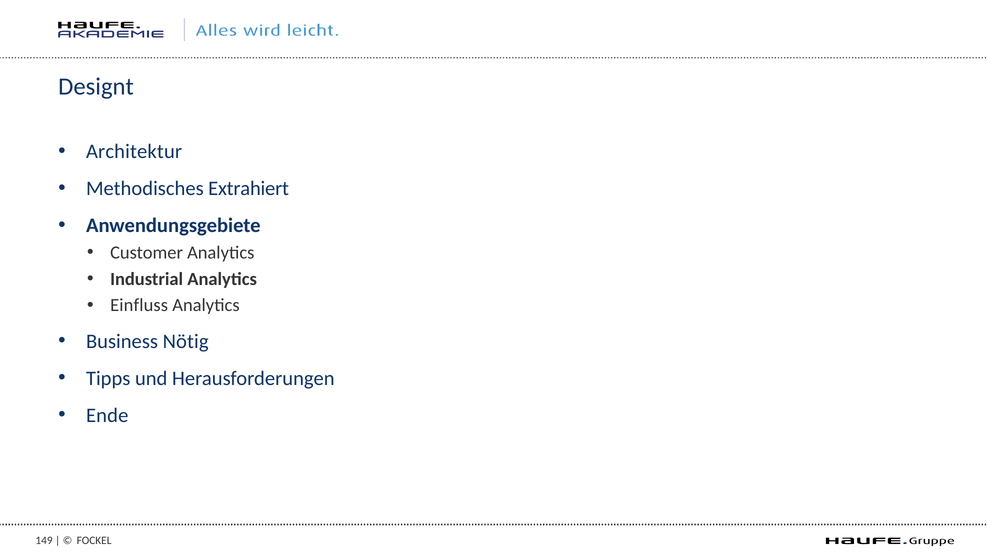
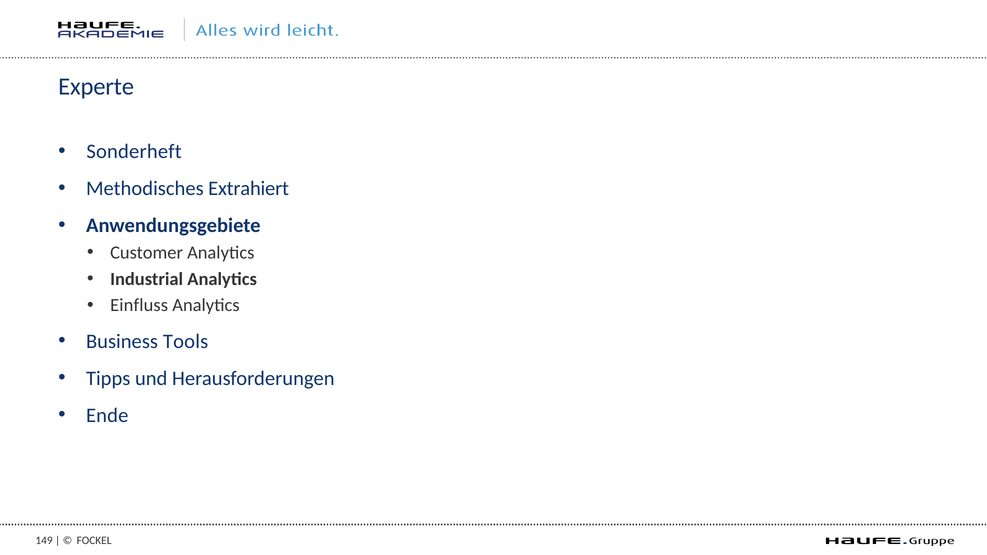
Designt: Designt -> Experte
Architektur: Architektur -> Sonderheft
Nötig: Nötig -> Tools
